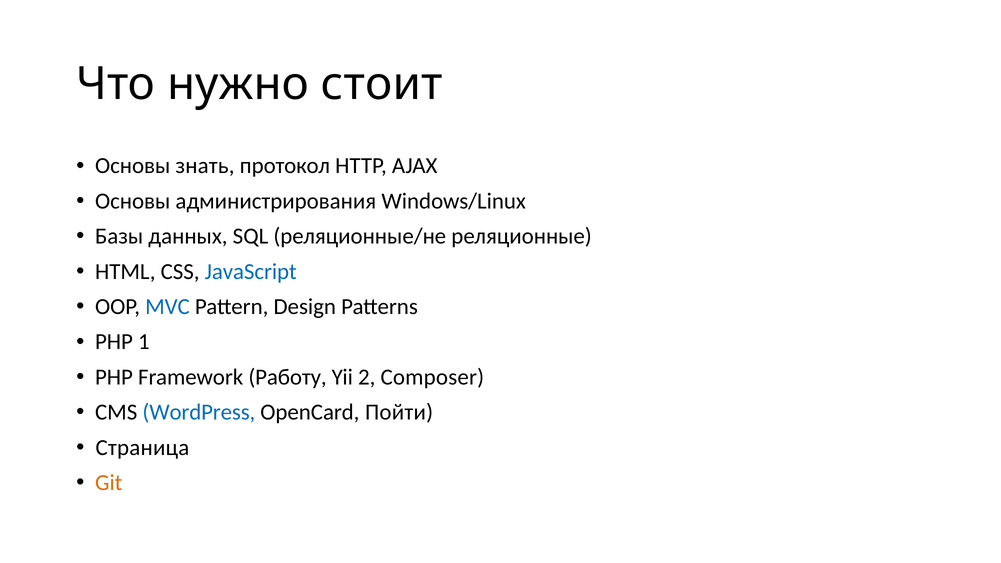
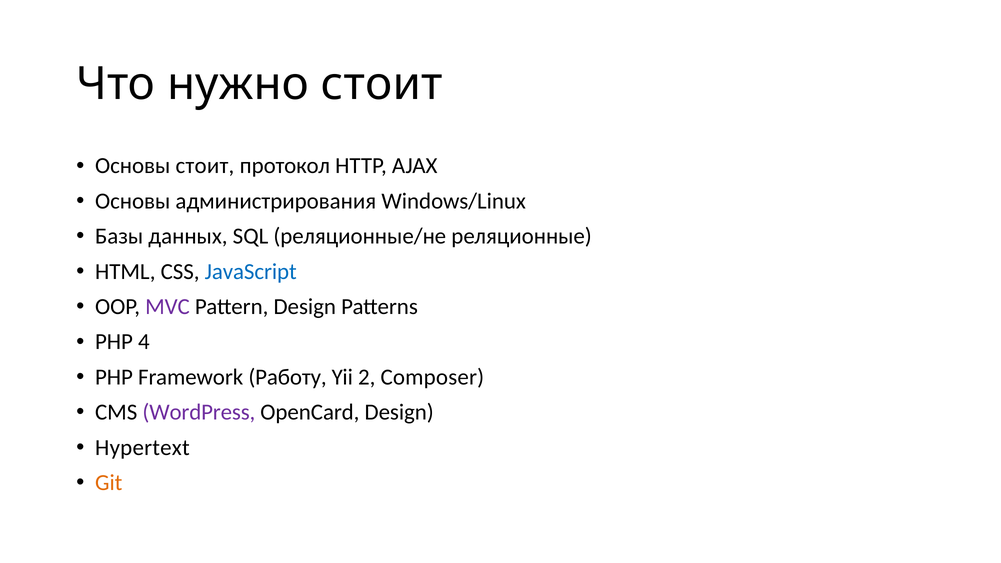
Основы знать: знать -> стоит
MVC colour: blue -> purple
1: 1 -> 4
WordPress colour: blue -> purple
OpenCard Пойти: Пойти -> Design
Страница: Страница -> Hypertext
